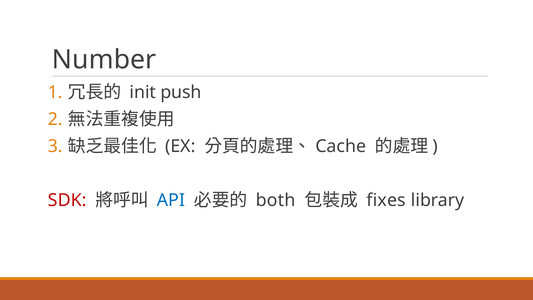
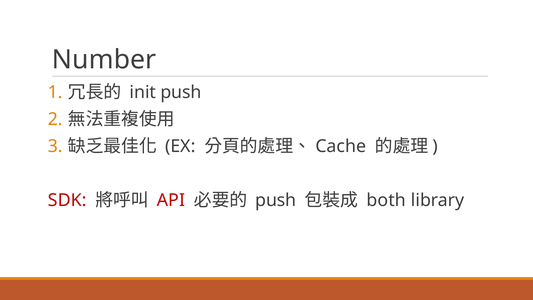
API colour: blue -> red
both at (276, 200): both -> push
fixes: fixes -> both
